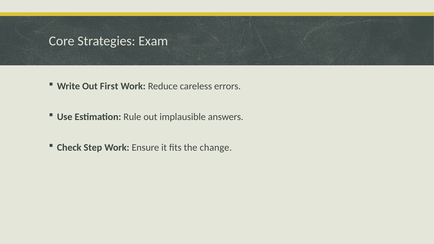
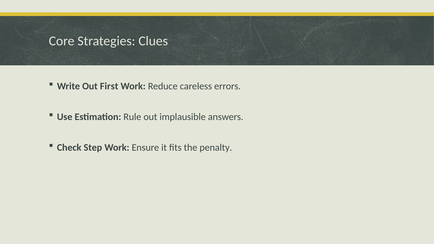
Exam: Exam -> Clues
change: change -> penalty
